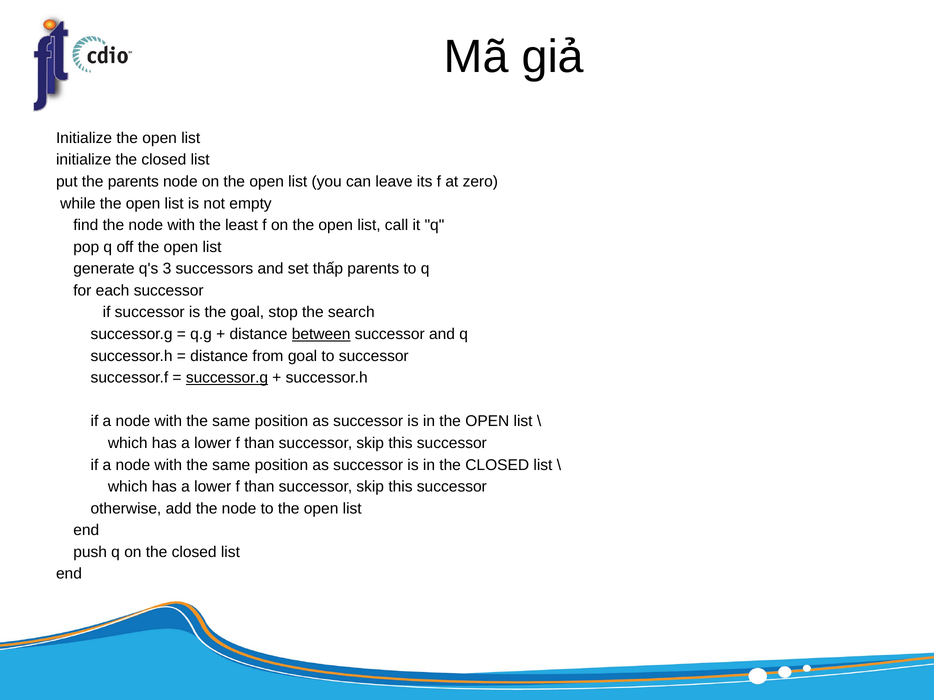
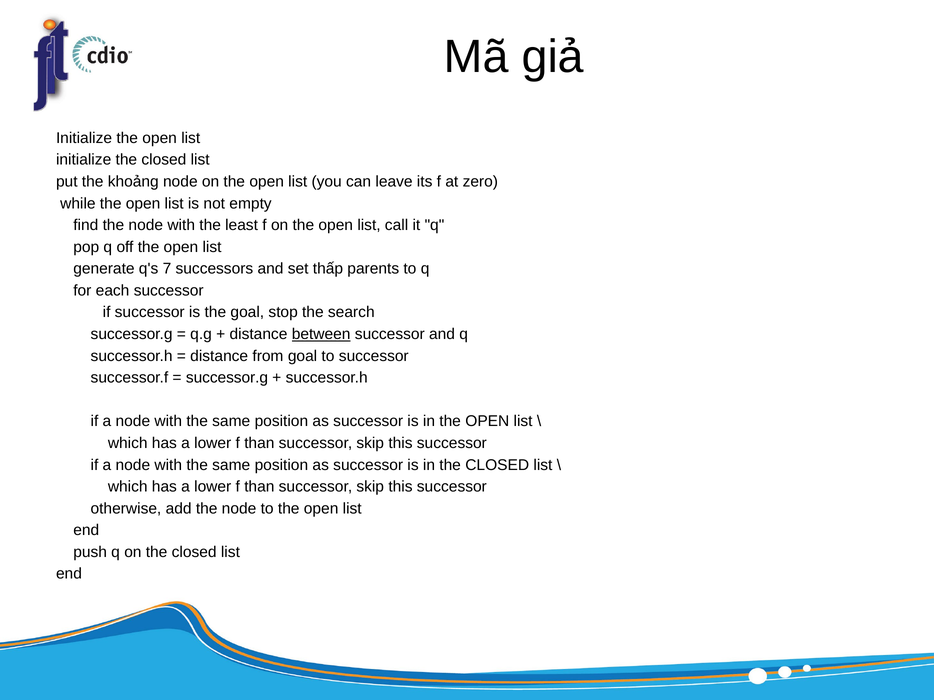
the parents: parents -> khoảng
3: 3 -> 7
successor.g at (227, 378) underline: present -> none
